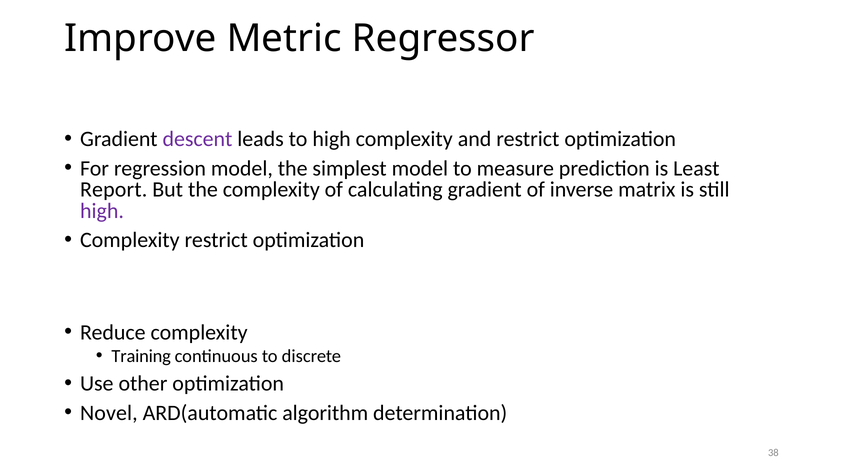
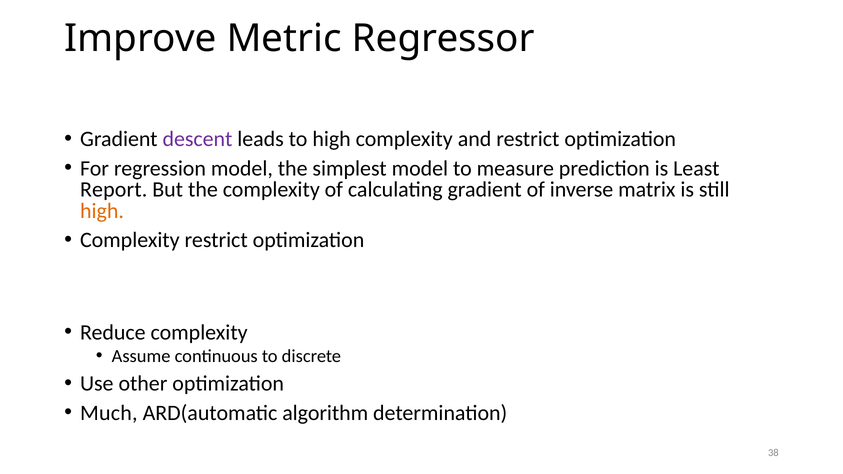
high at (102, 211) colour: purple -> orange
Training: Training -> Assume
Novel: Novel -> Much
